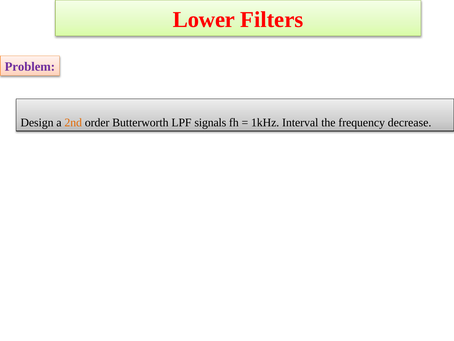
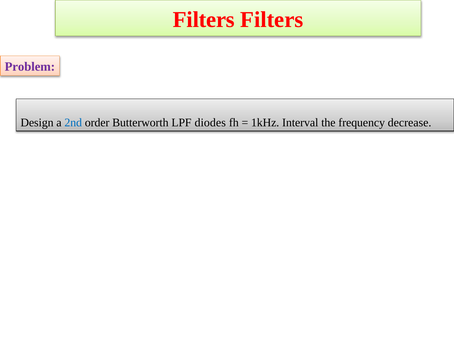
Lower at (204, 20): Lower -> Filters
2nd colour: orange -> blue
signals: signals -> diodes
